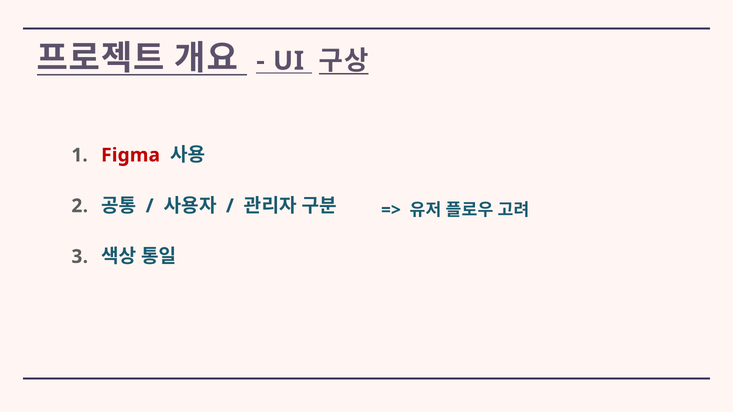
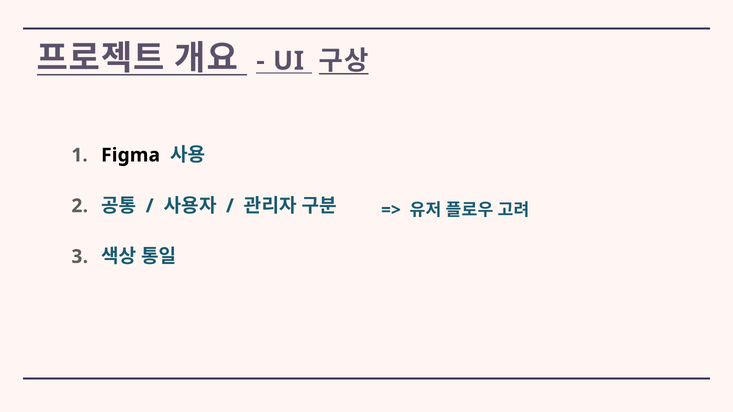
Figma colour: red -> black
